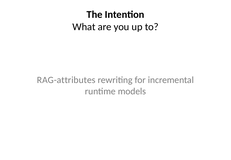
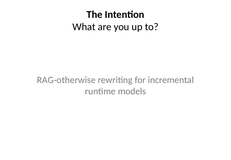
RAG-attributes: RAG-attributes -> RAG-otherwise
